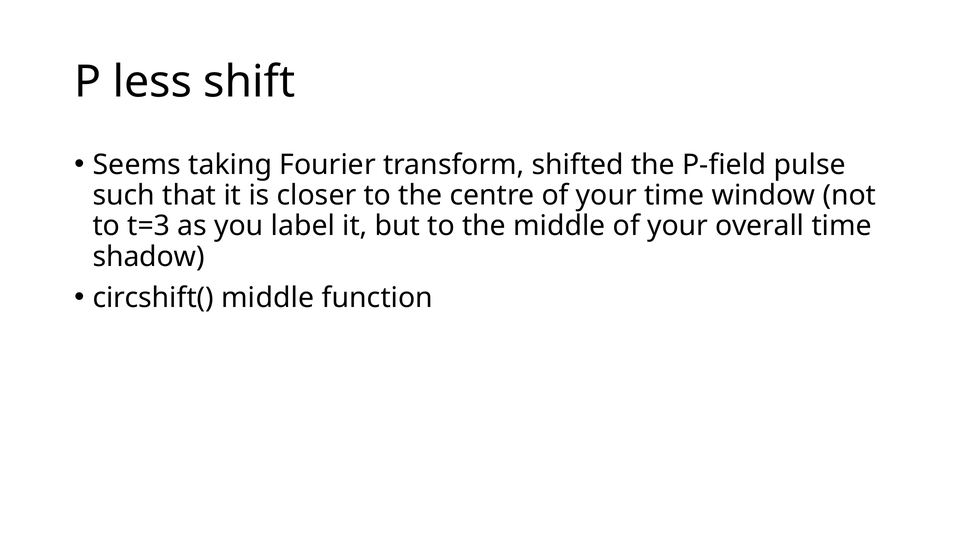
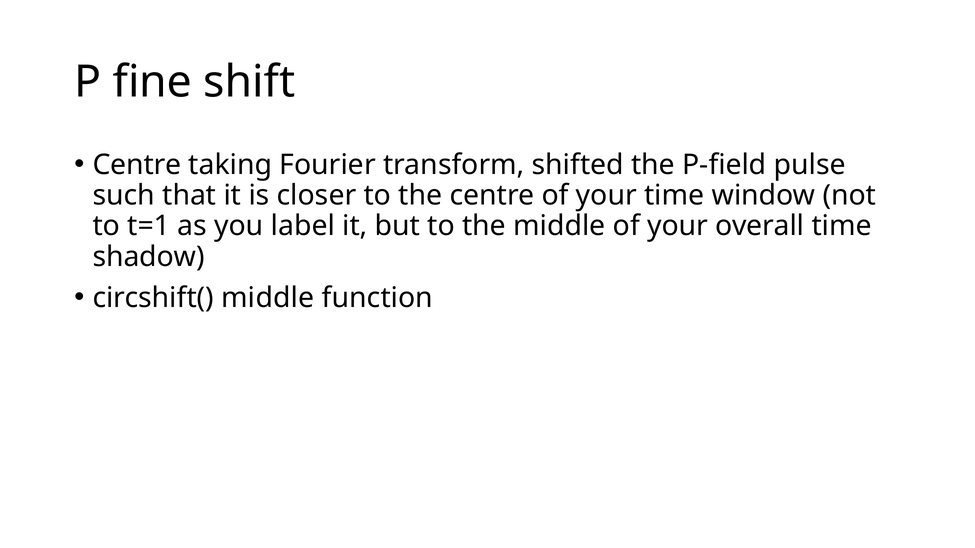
less: less -> fine
Seems at (137, 165): Seems -> Centre
t=3: t=3 -> t=1
